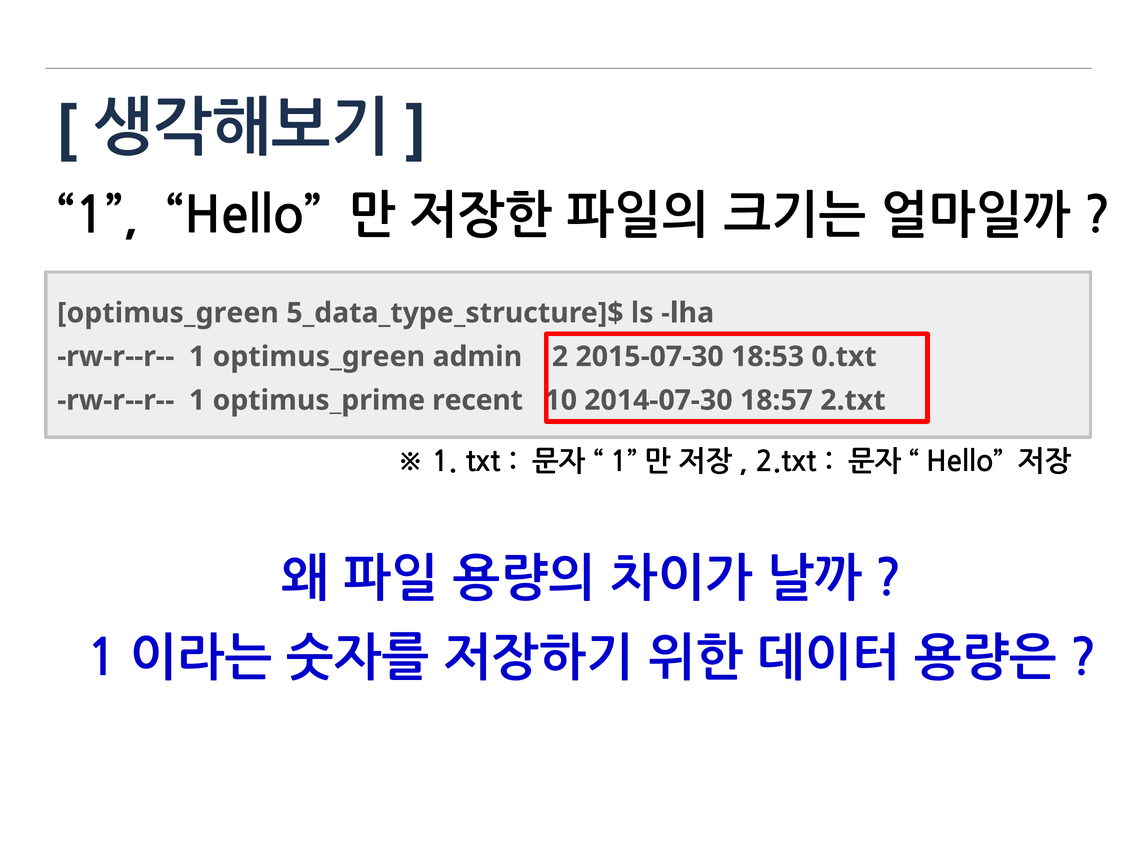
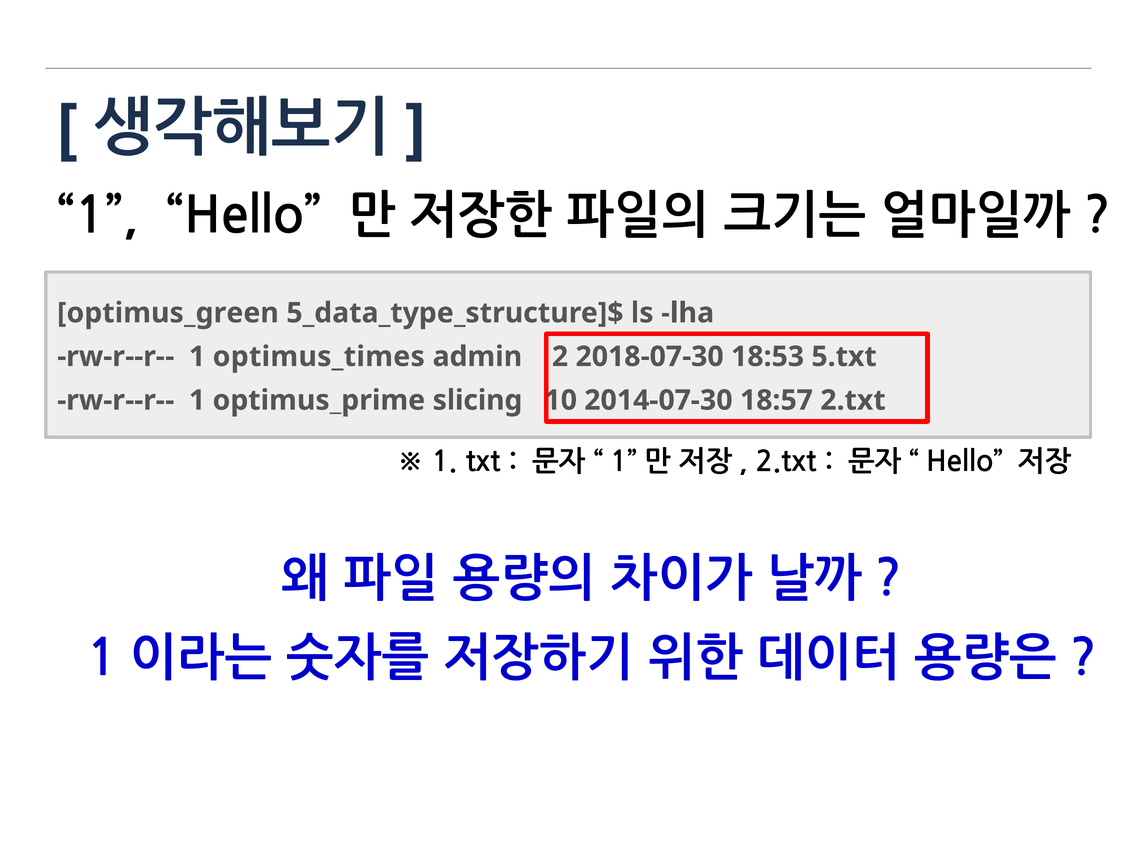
1 optimus_green: optimus_green -> optimus_times
2015-07-30: 2015-07-30 -> 2018-07-30
0.txt: 0.txt -> 5.txt
recent: recent -> slicing
